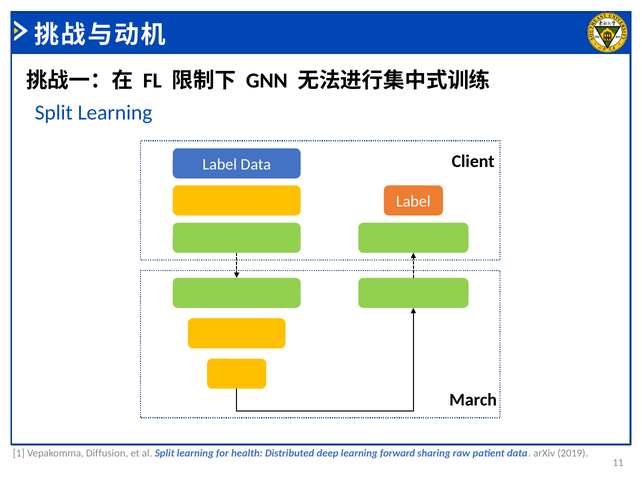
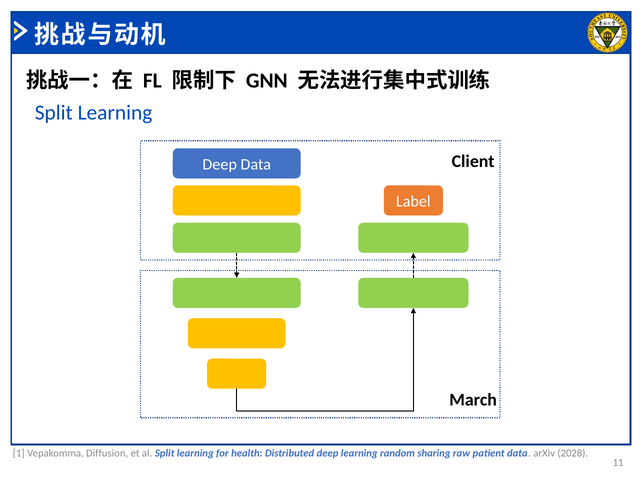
Label at (220, 165): Label -> Deep
forward: forward -> random
2019: 2019 -> 2028
